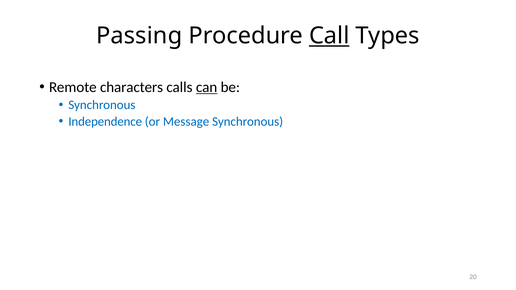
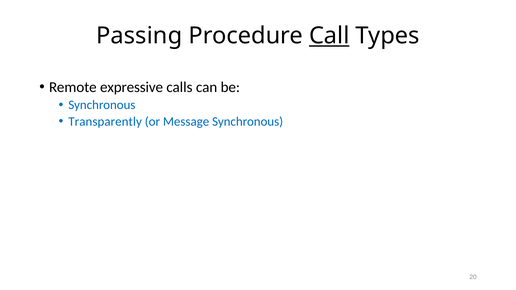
characters: characters -> expressive
can underline: present -> none
Independence: Independence -> Transparently
